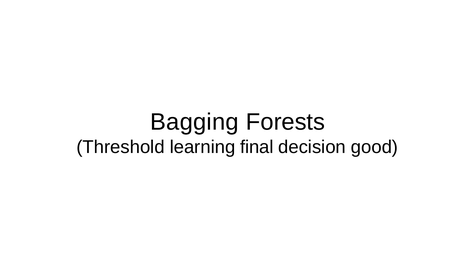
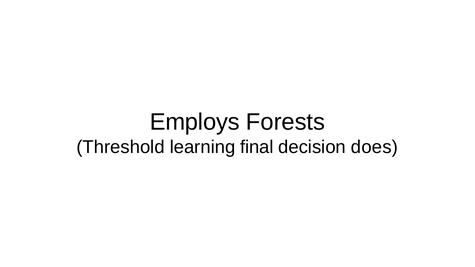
Bagging: Bagging -> Employs
good: good -> does
